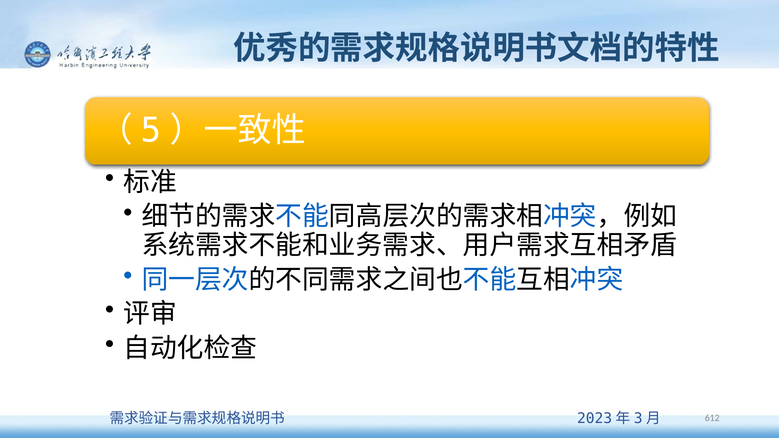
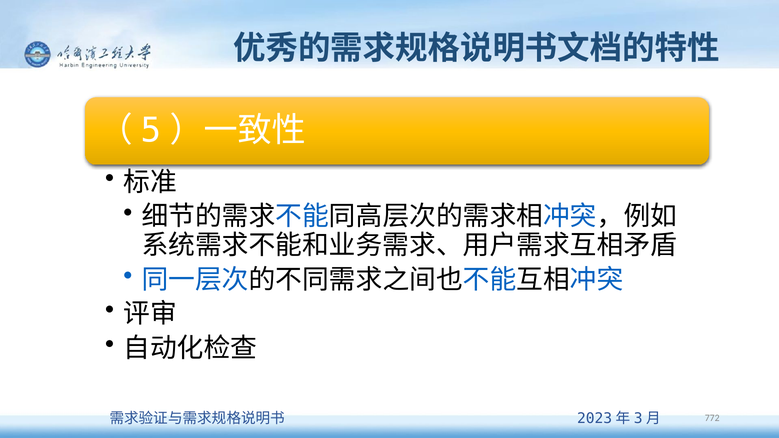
612: 612 -> 772
